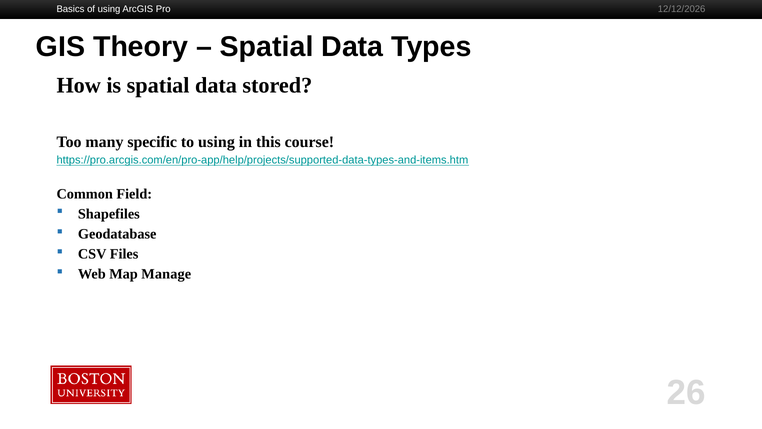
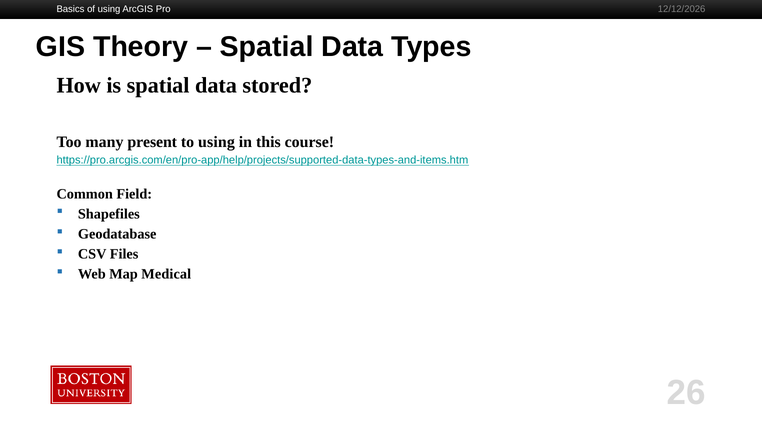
specific: specific -> present
Manage: Manage -> Medical
